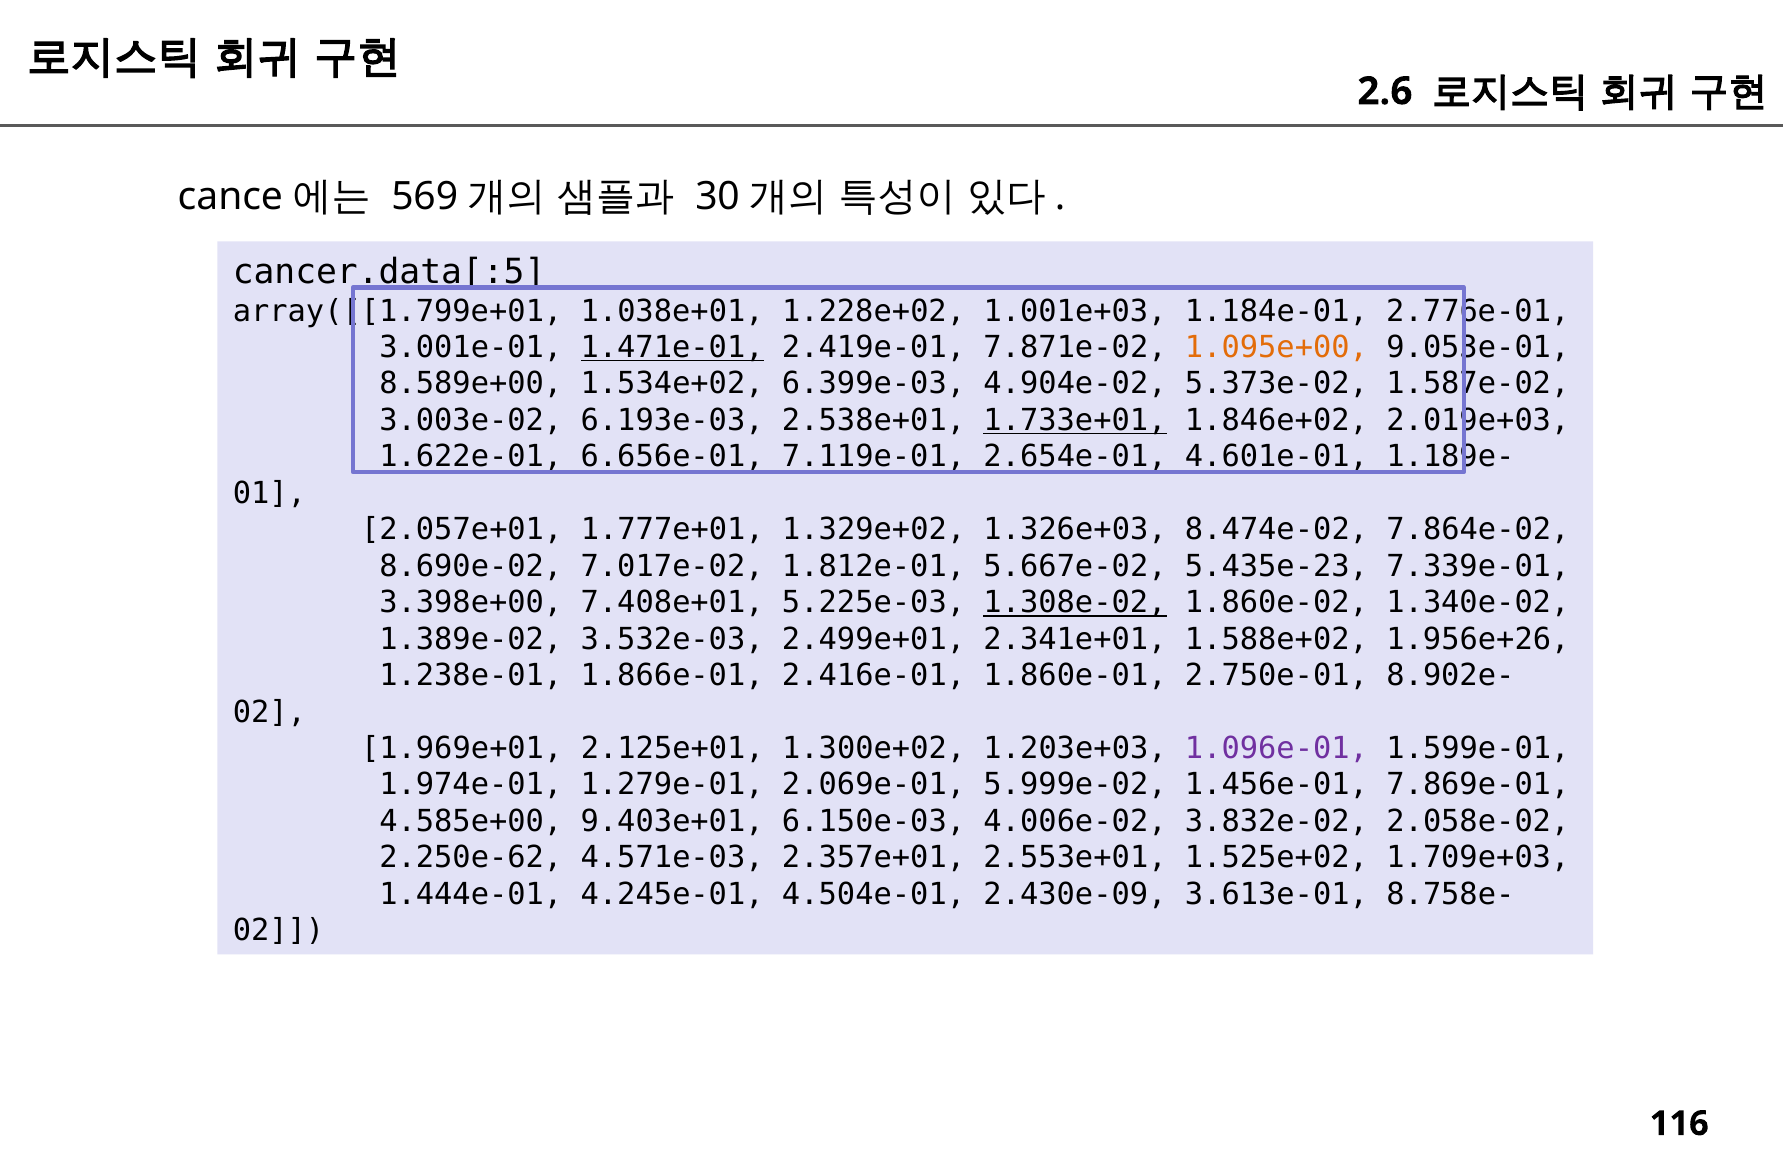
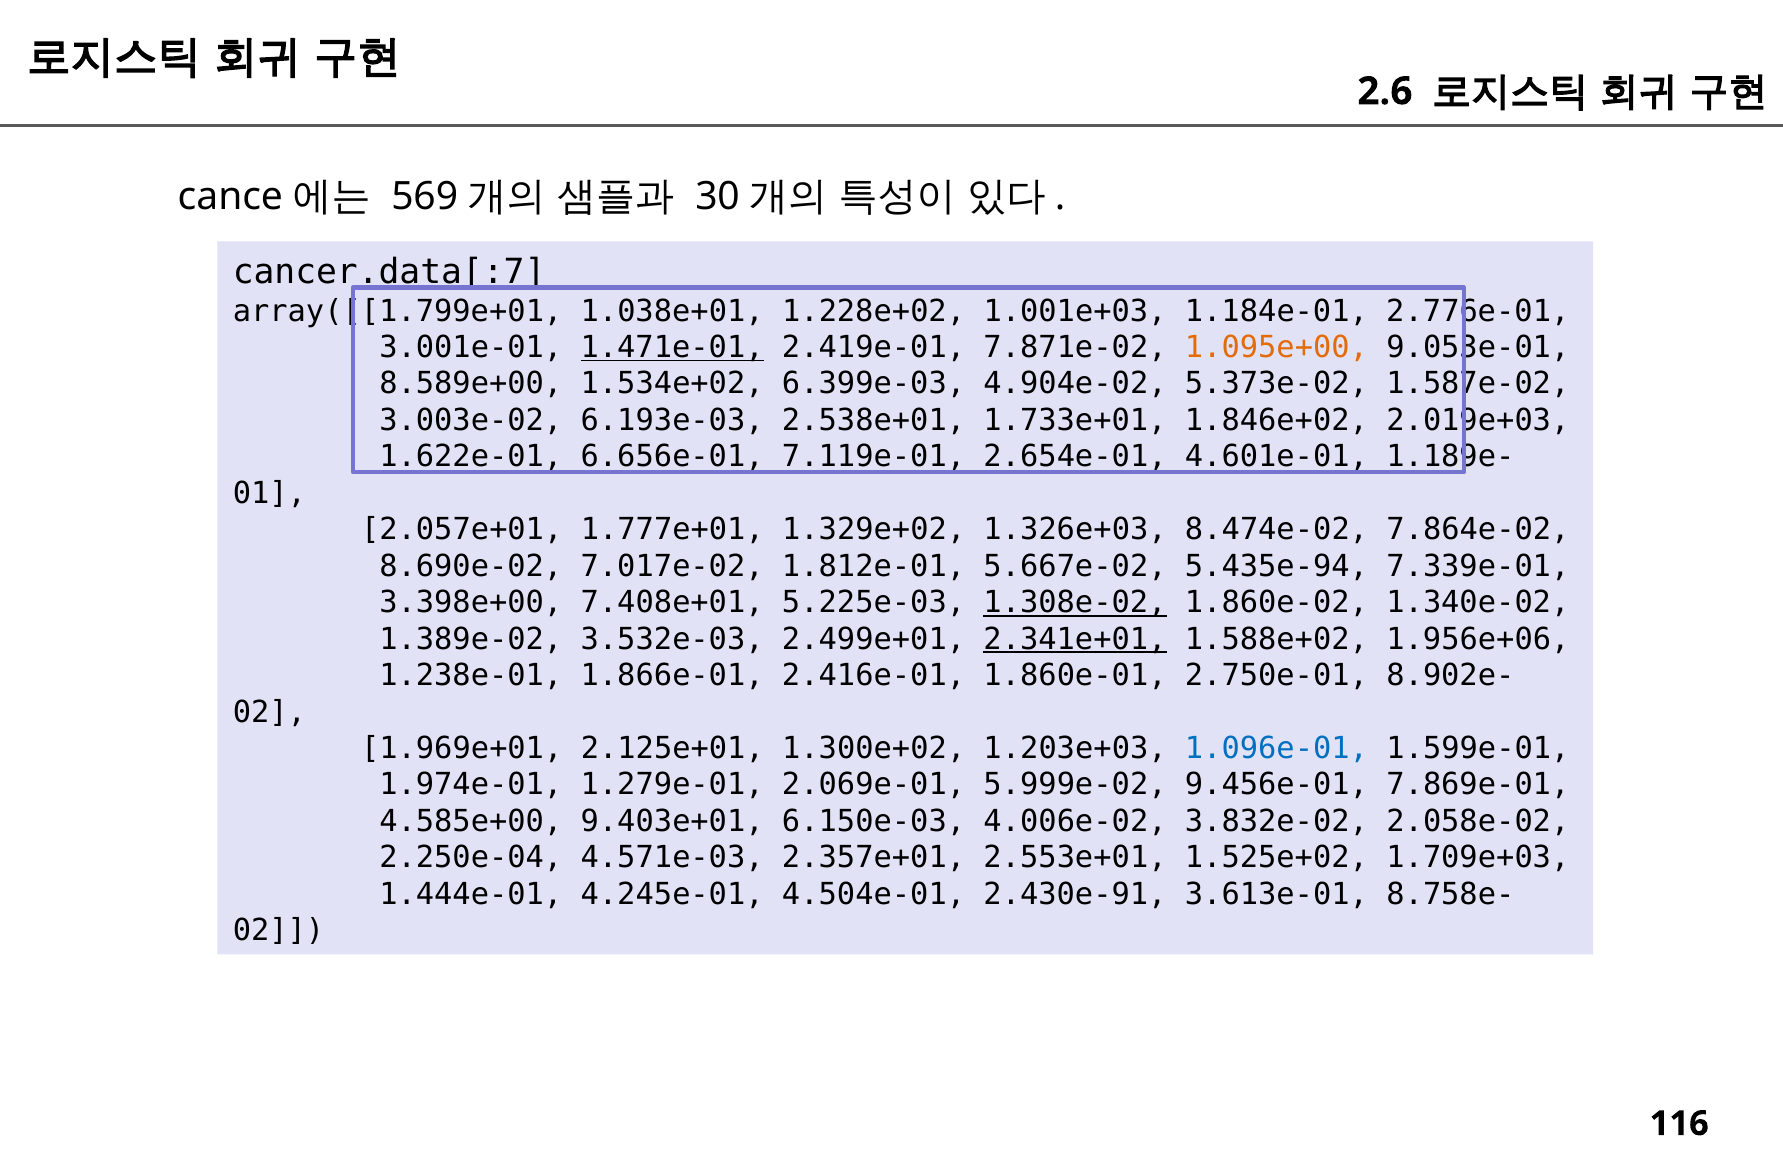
cancer.data[:5: cancer.data[:5 -> cancer.data[:7
1.733e+01 underline: present -> none
5.435e-23: 5.435e-23 -> 5.435e-94
2.341e+01 underline: none -> present
1.956e+26: 1.956e+26 -> 1.956e+06
1.096e-01 colour: purple -> blue
1.456e-01: 1.456e-01 -> 9.456e-01
2.250e-62: 2.250e-62 -> 2.250e-04
2.430e-09: 2.430e-09 -> 2.430e-91
